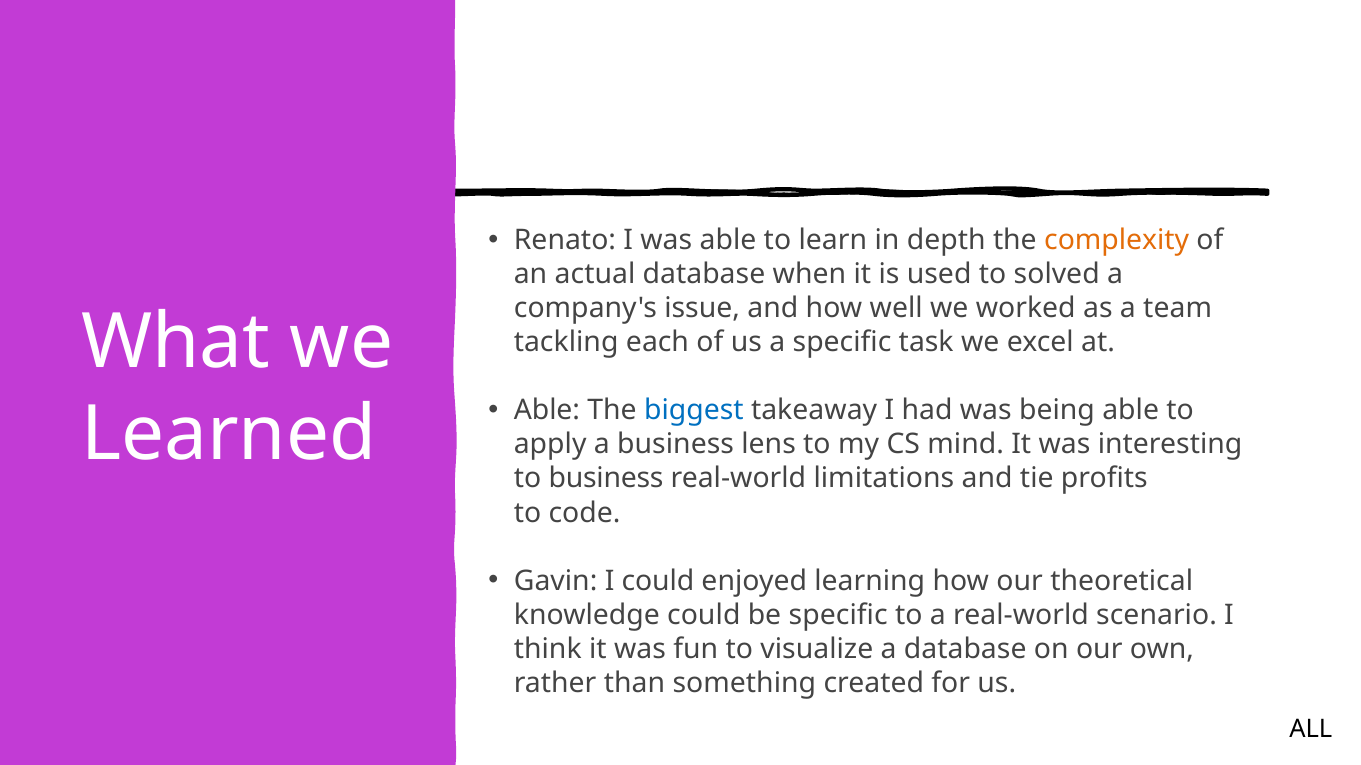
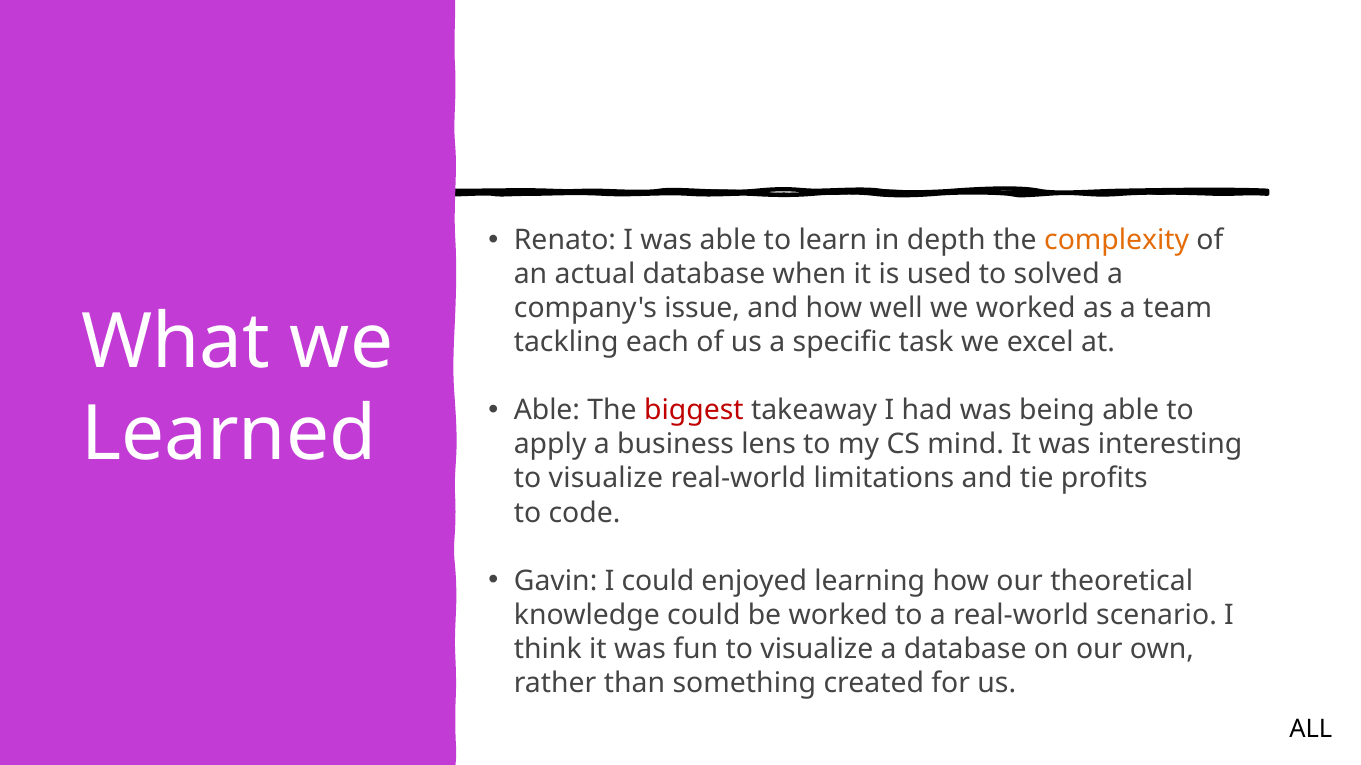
biggest colour: blue -> red
business at (606, 479): business -> visualize
be specific: specific -> worked
